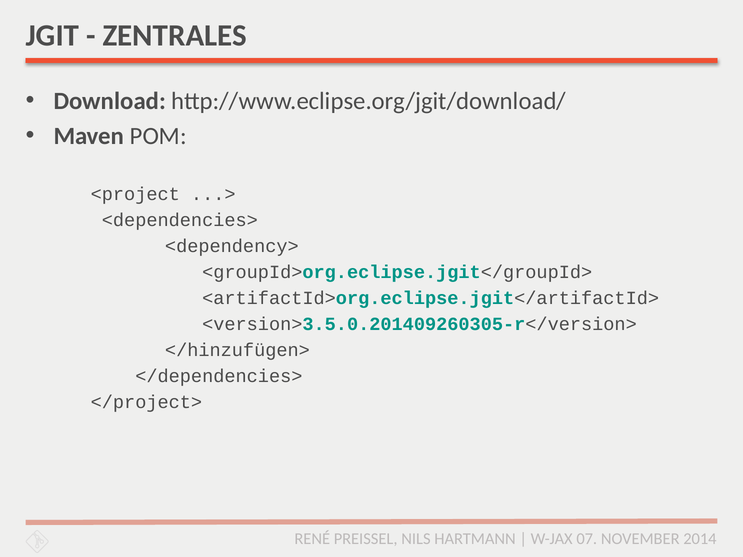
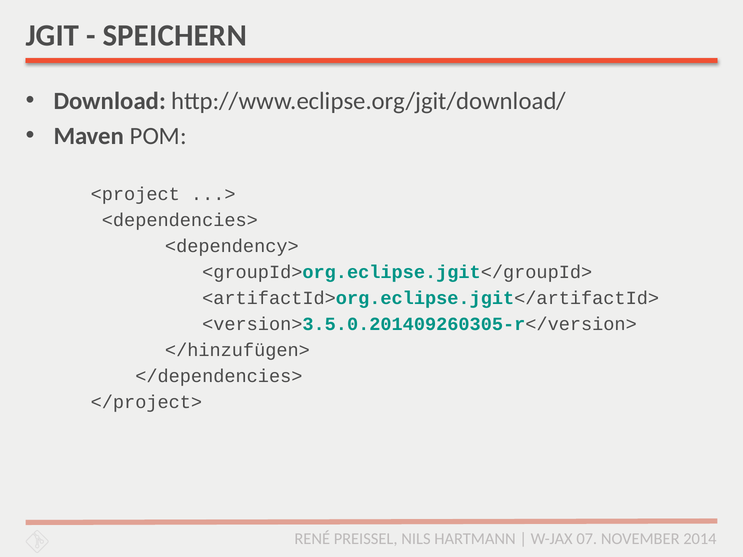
ZENTRALES: ZENTRALES -> SPEICHERN
